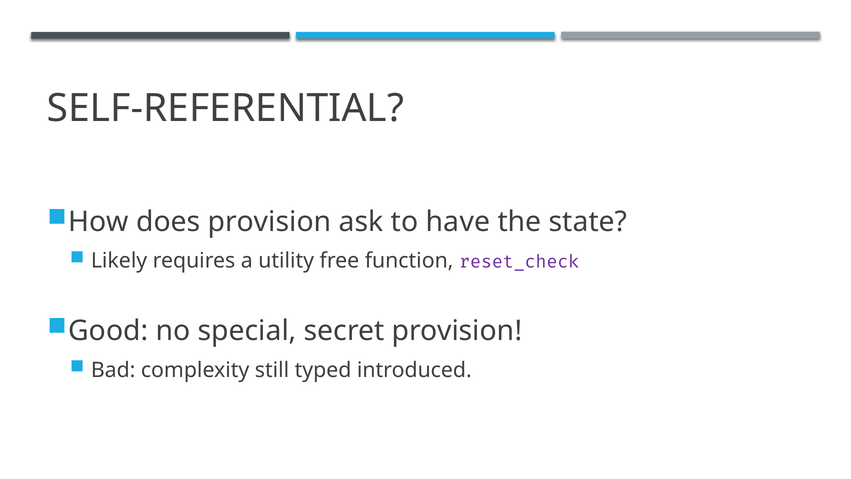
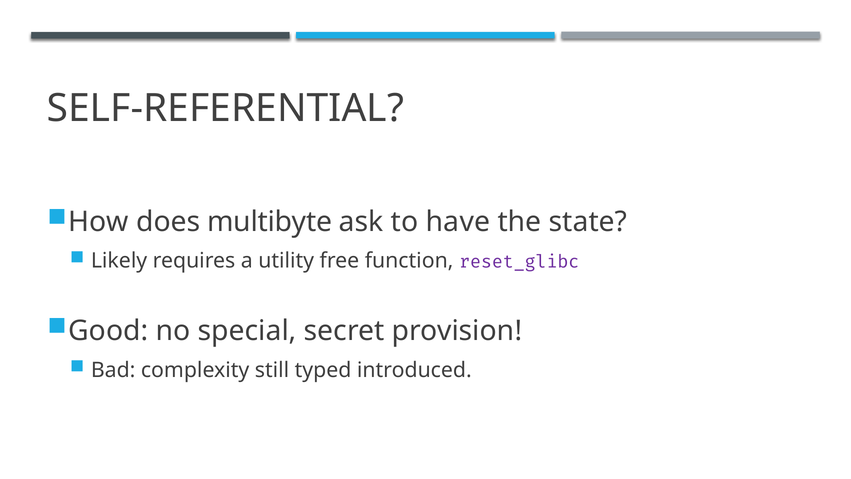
does provision: provision -> multibyte
reset_check: reset_check -> reset_glibc
